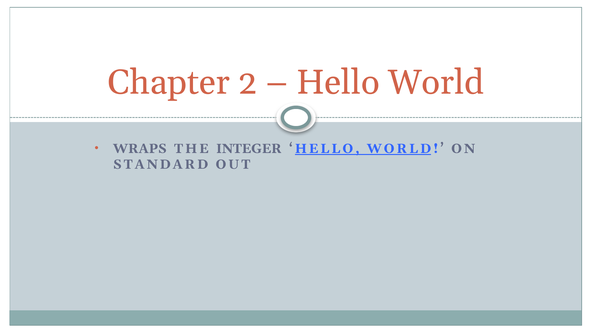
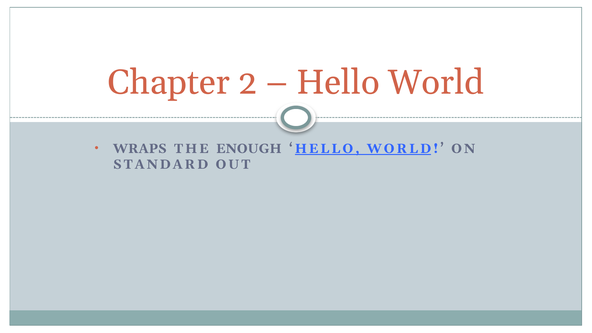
INTEGER: INTEGER -> ENOUGH
